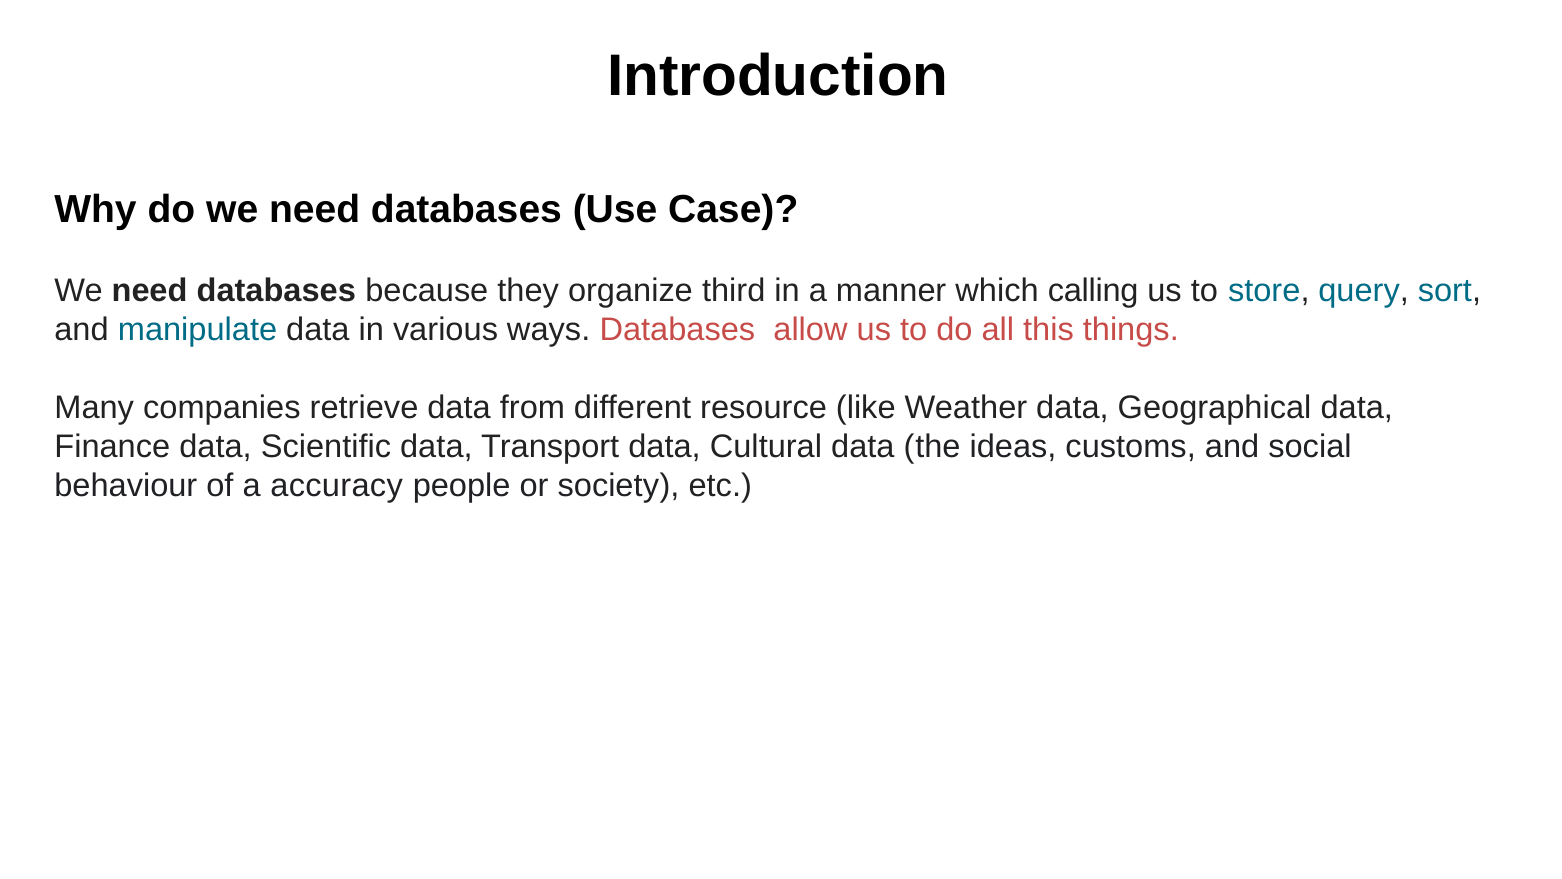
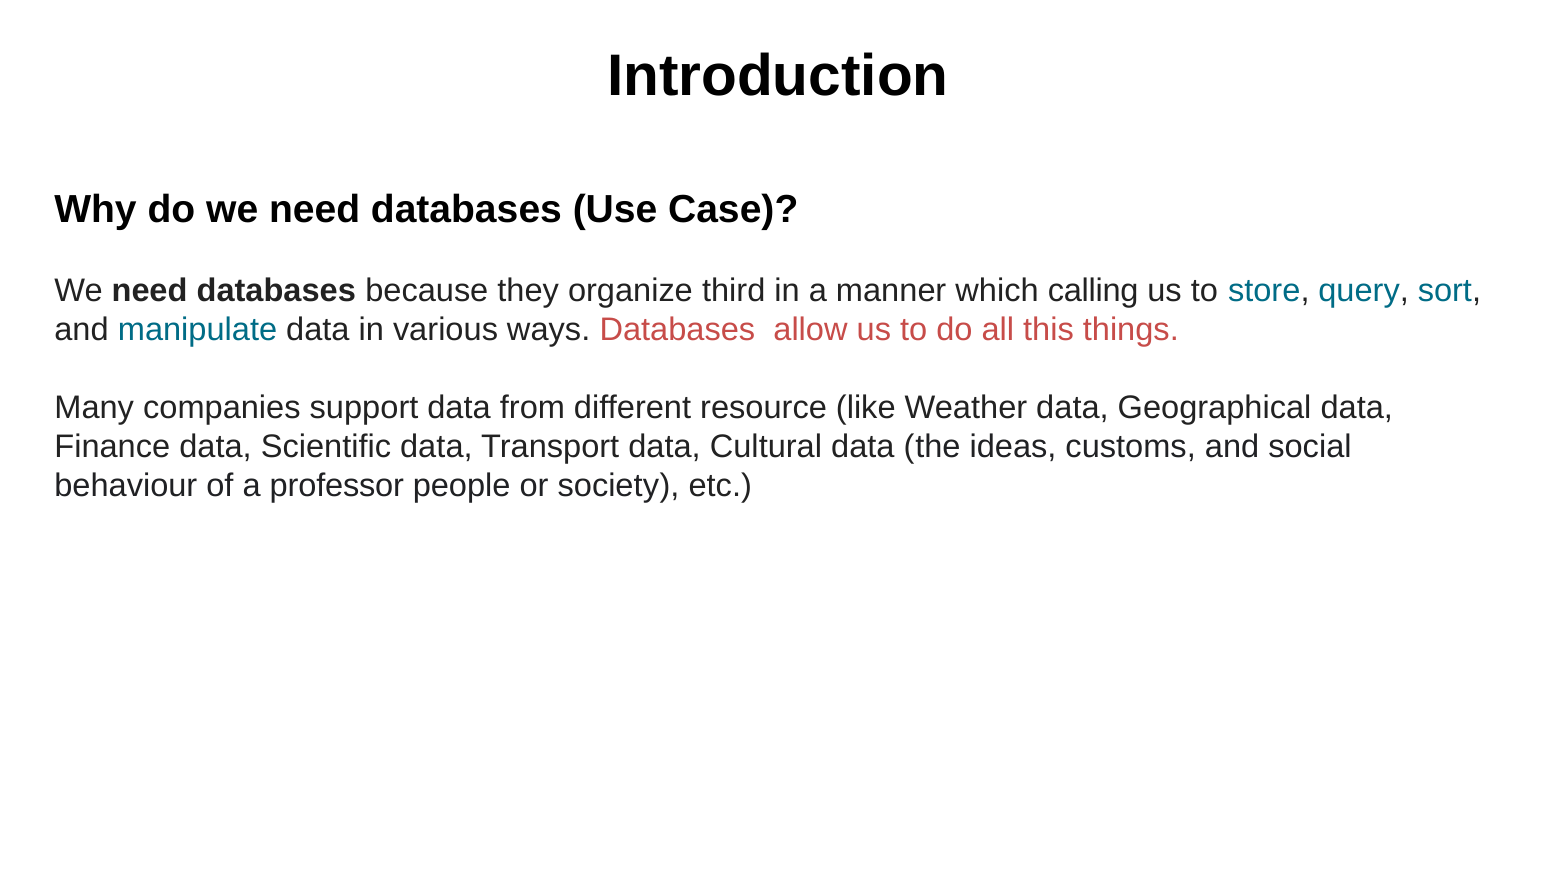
retrieve: retrieve -> support
accuracy: accuracy -> professor
